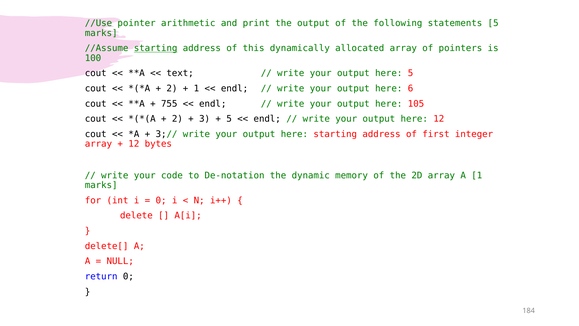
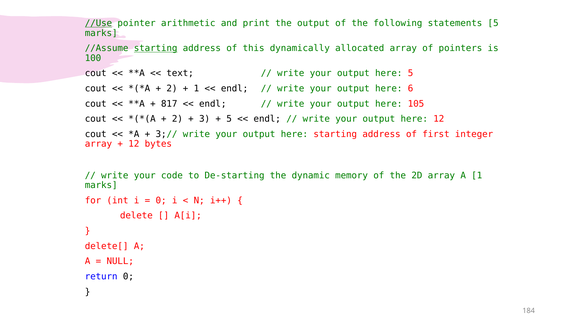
//Use underline: none -> present
755: 755 -> 817
De-notation: De-notation -> De-starting
